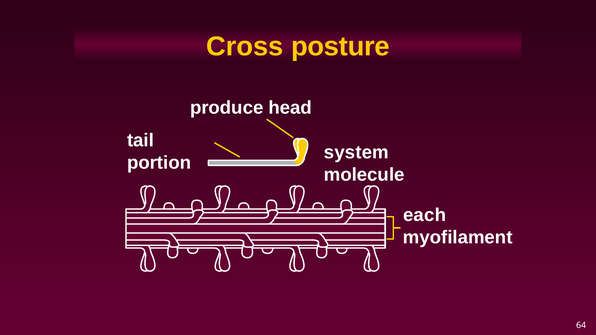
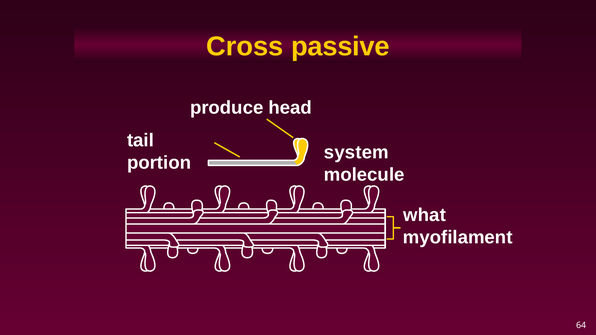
posture: posture -> passive
each: each -> what
